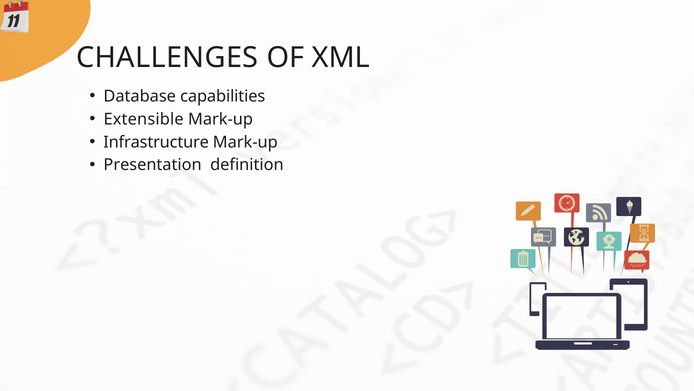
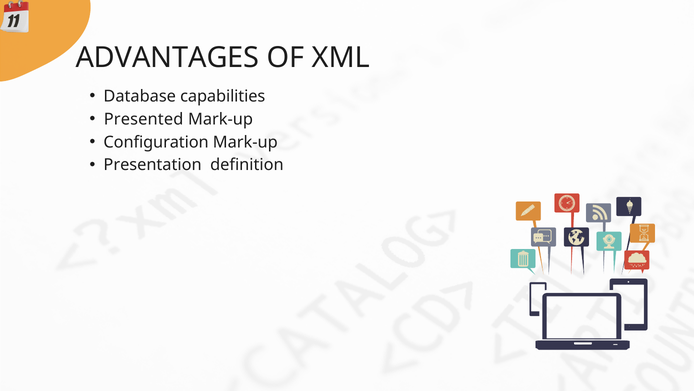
CHALLENGES: CHALLENGES -> ADVANTAGES
Extensible: Extensible -> Presented
Infrastructure: Infrastructure -> Configuration
